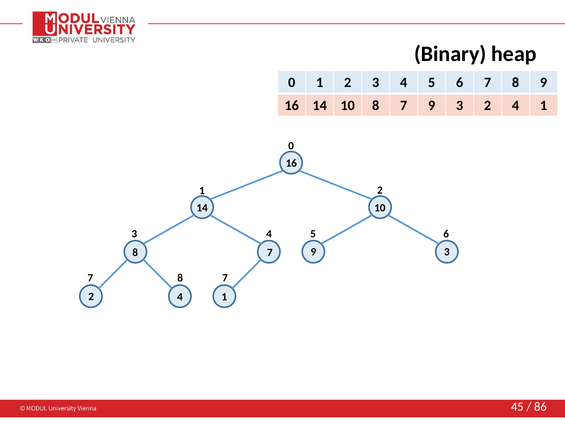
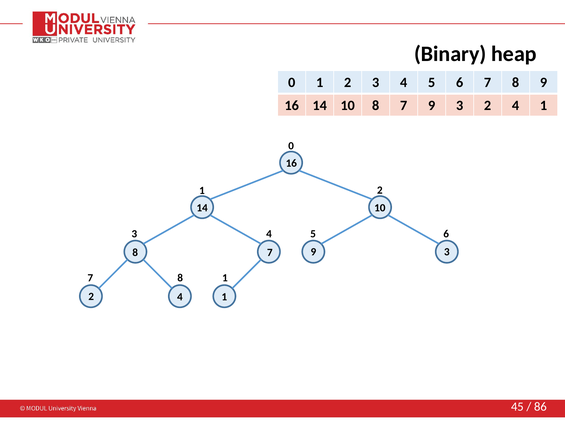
7 8 7: 7 -> 1
